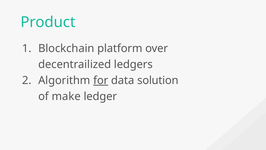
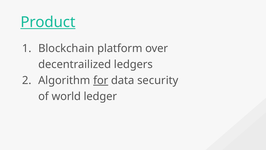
Product underline: none -> present
solution: solution -> security
make: make -> world
